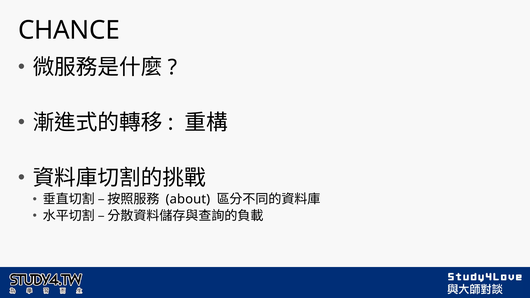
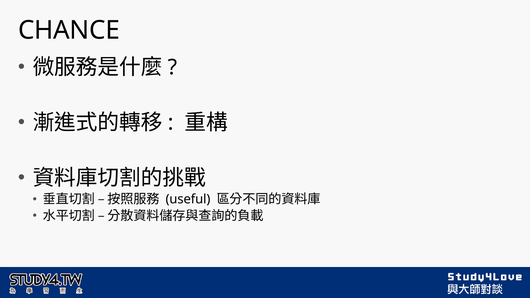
about: about -> useful
